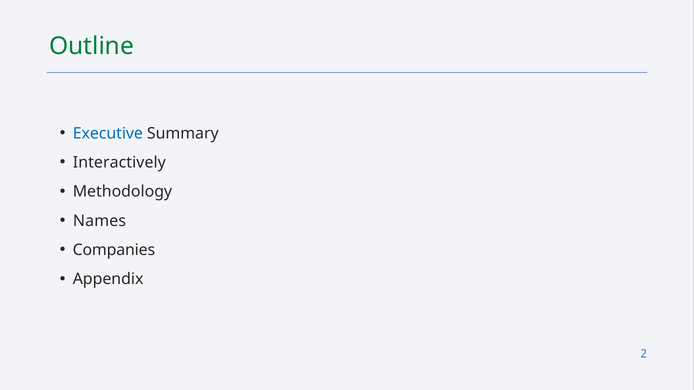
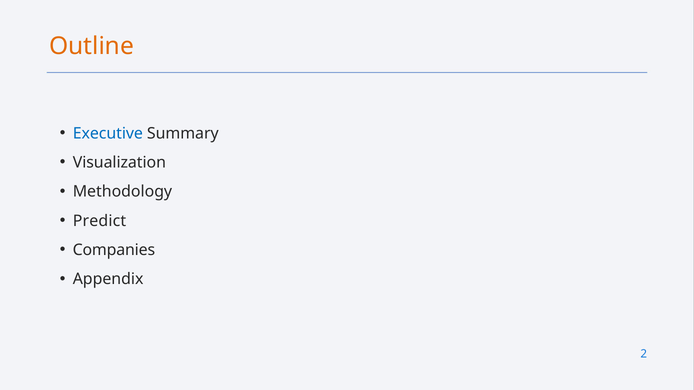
Outline colour: green -> orange
Interactively: Interactively -> Visualization
Names: Names -> Predict
